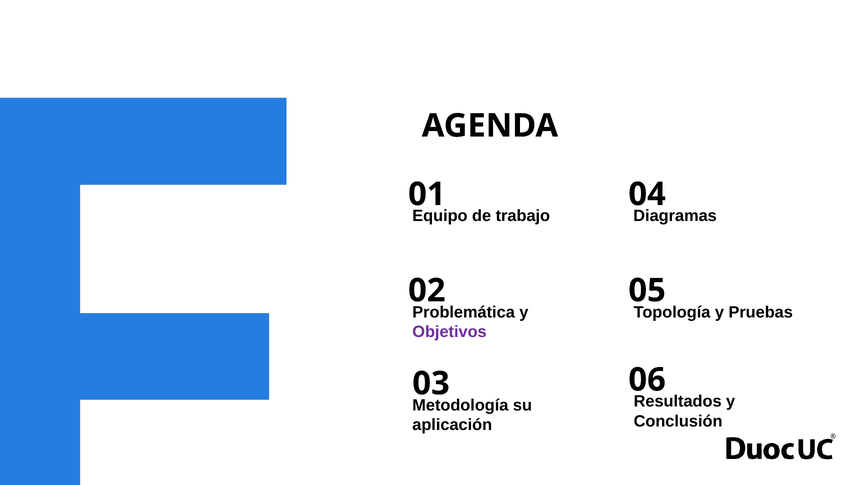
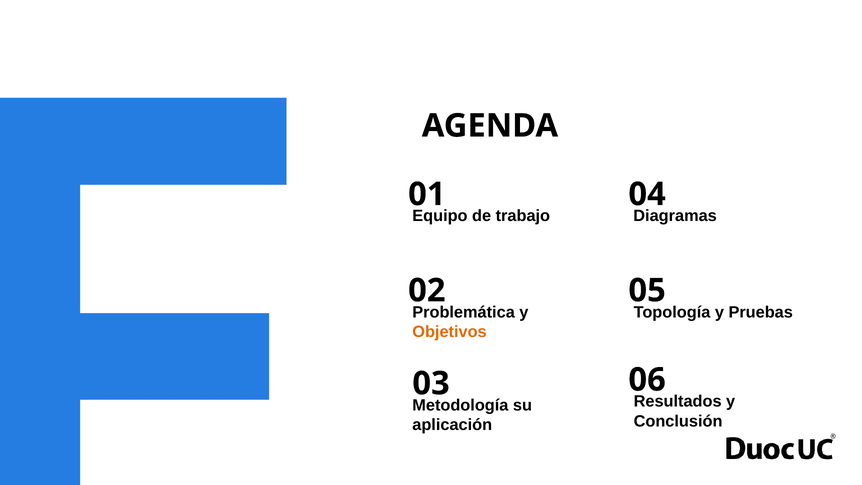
Objetivos colour: purple -> orange
